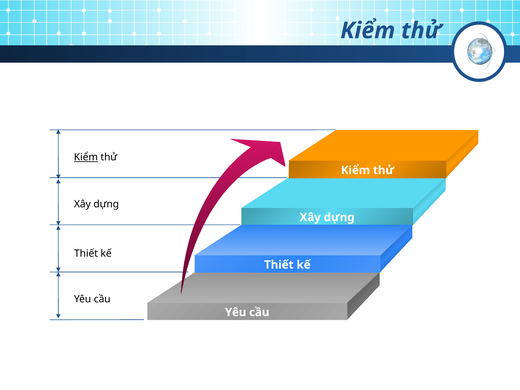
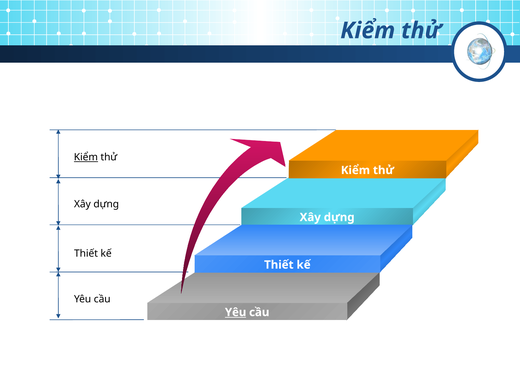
Yêu at (236, 312) underline: none -> present
